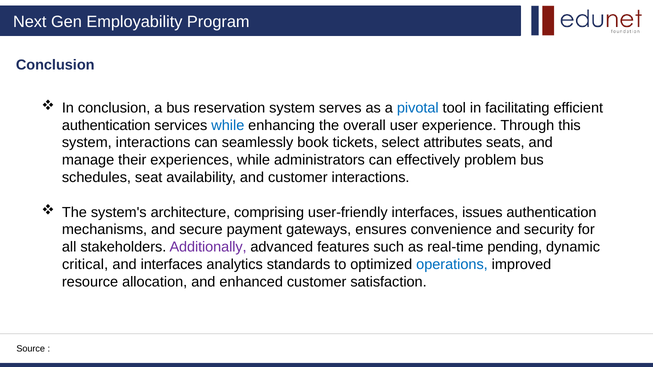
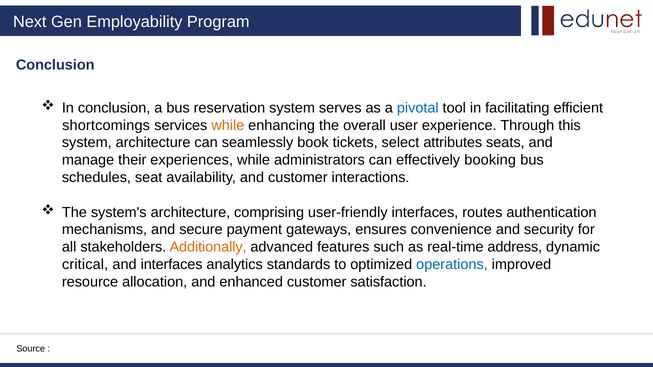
authentication at (106, 125): authentication -> shortcomings
while at (228, 125) colour: blue -> orange
system interactions: interactions -> architecture
problem: problem -> booking
issues: issues -> routes
Additionally colour: purple -> orange
pending: pending -> address
